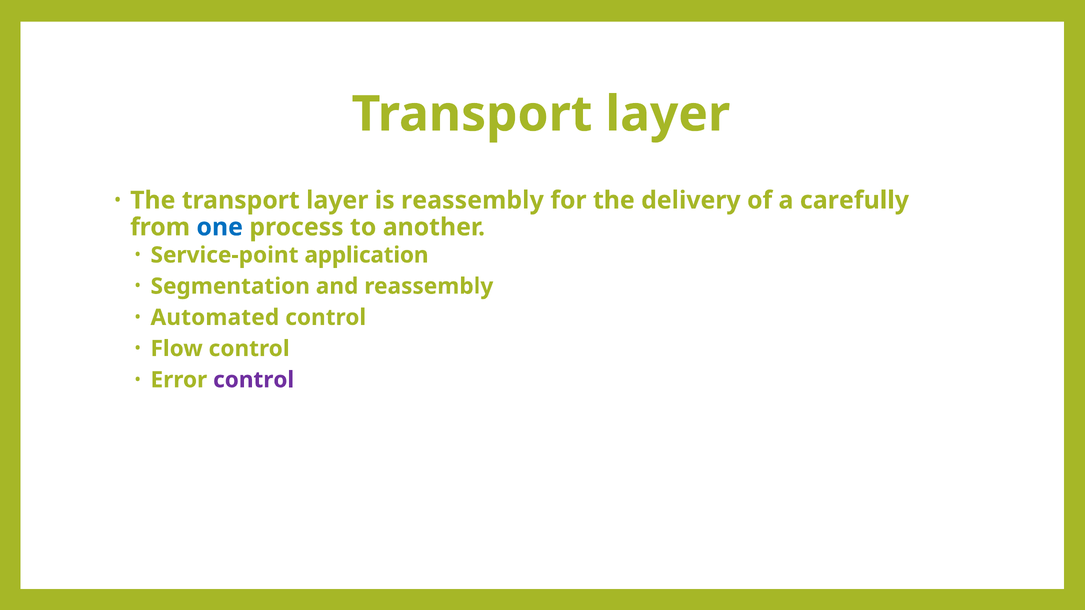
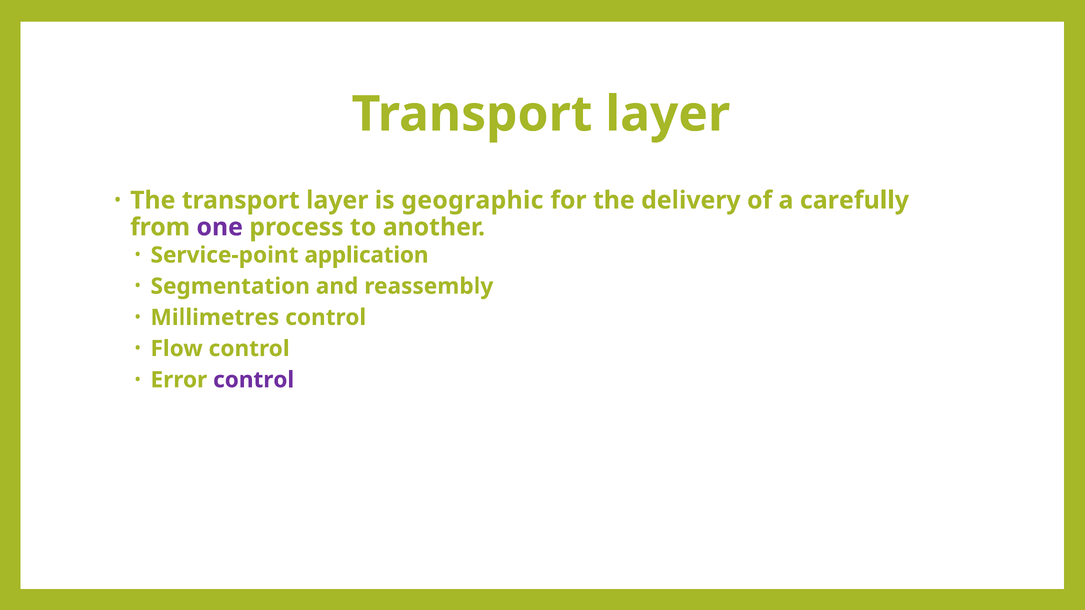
is reassembly: reassembly -> geographic
one colour: blue -> purple
Automated: Automated -> Millimetres
